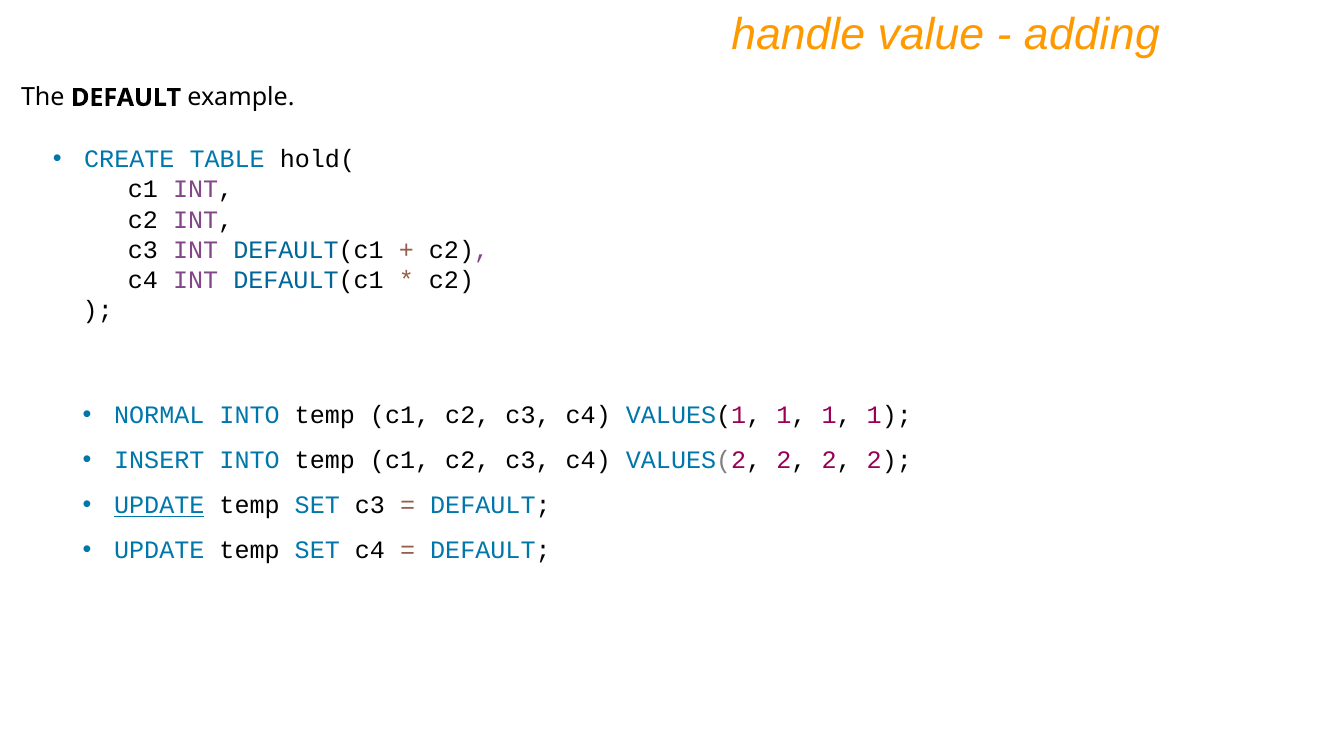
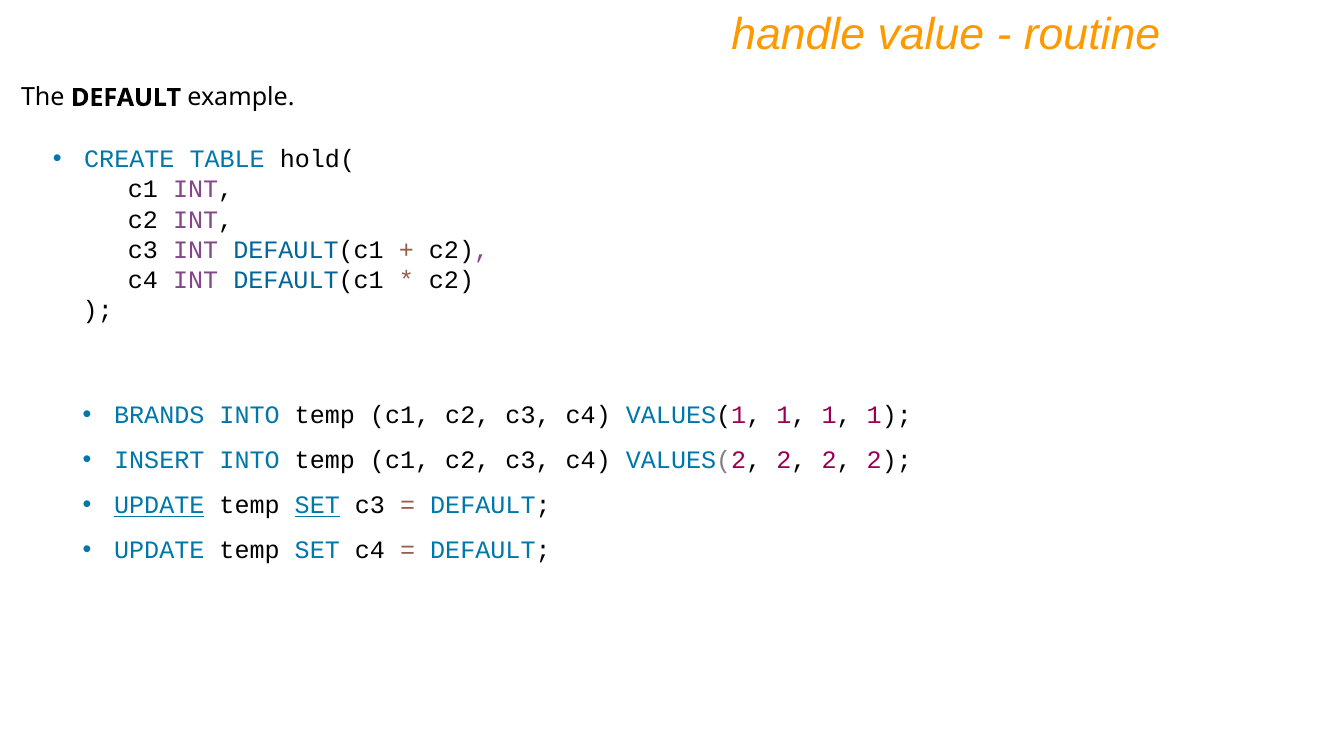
adding: adding -> routine
NORMAL: NORMAL -> BRANDS
SET at (317, 506) underline: none -> present
